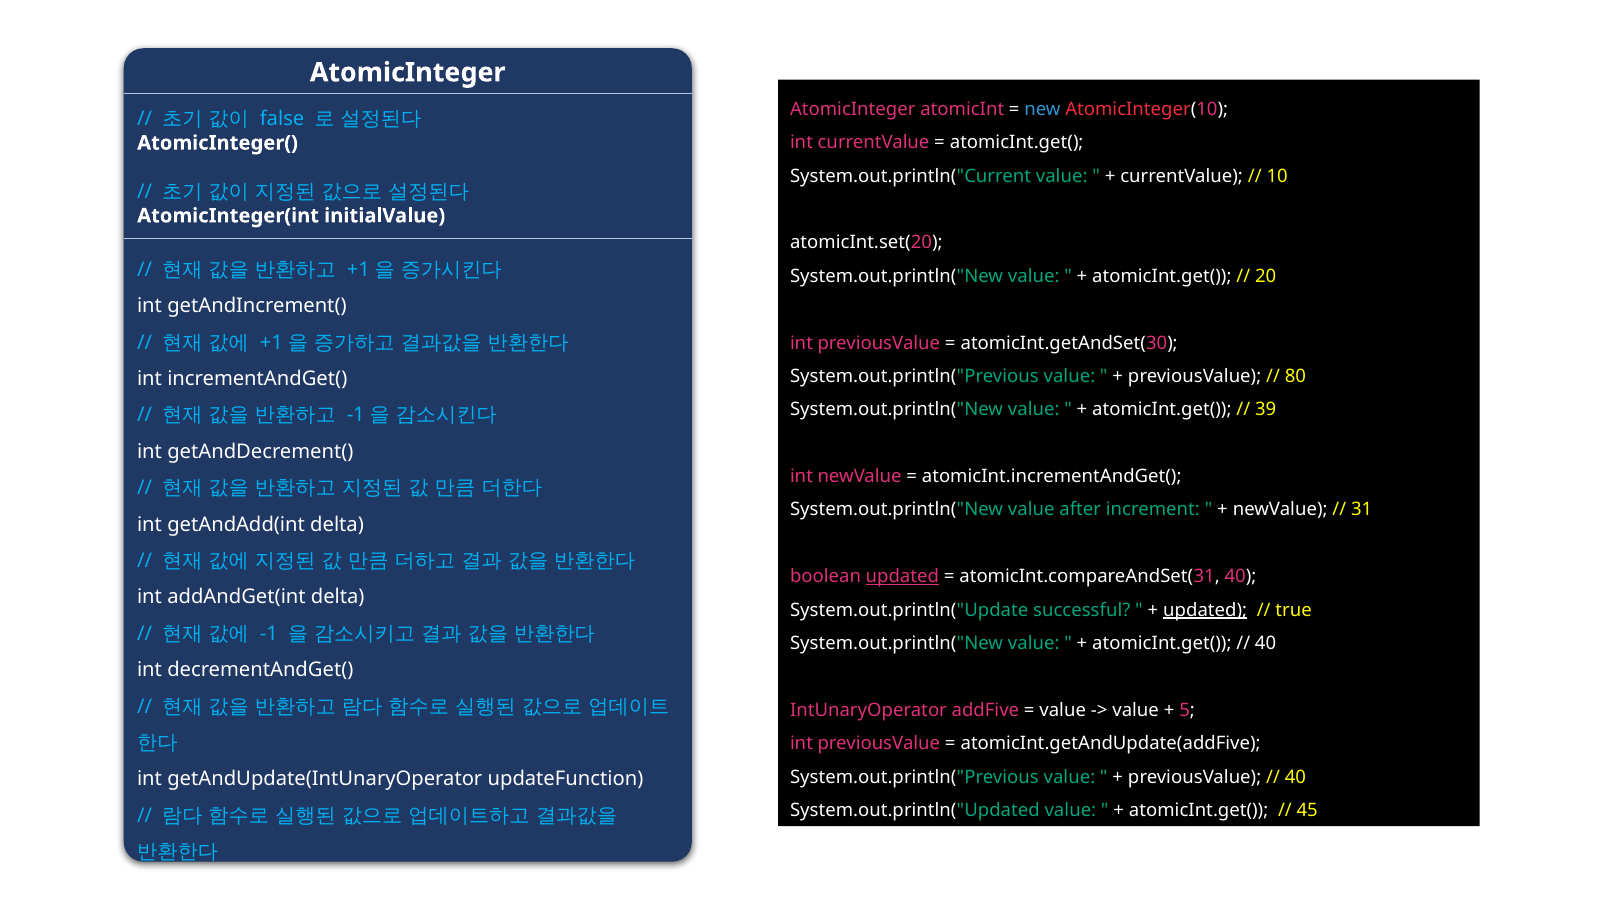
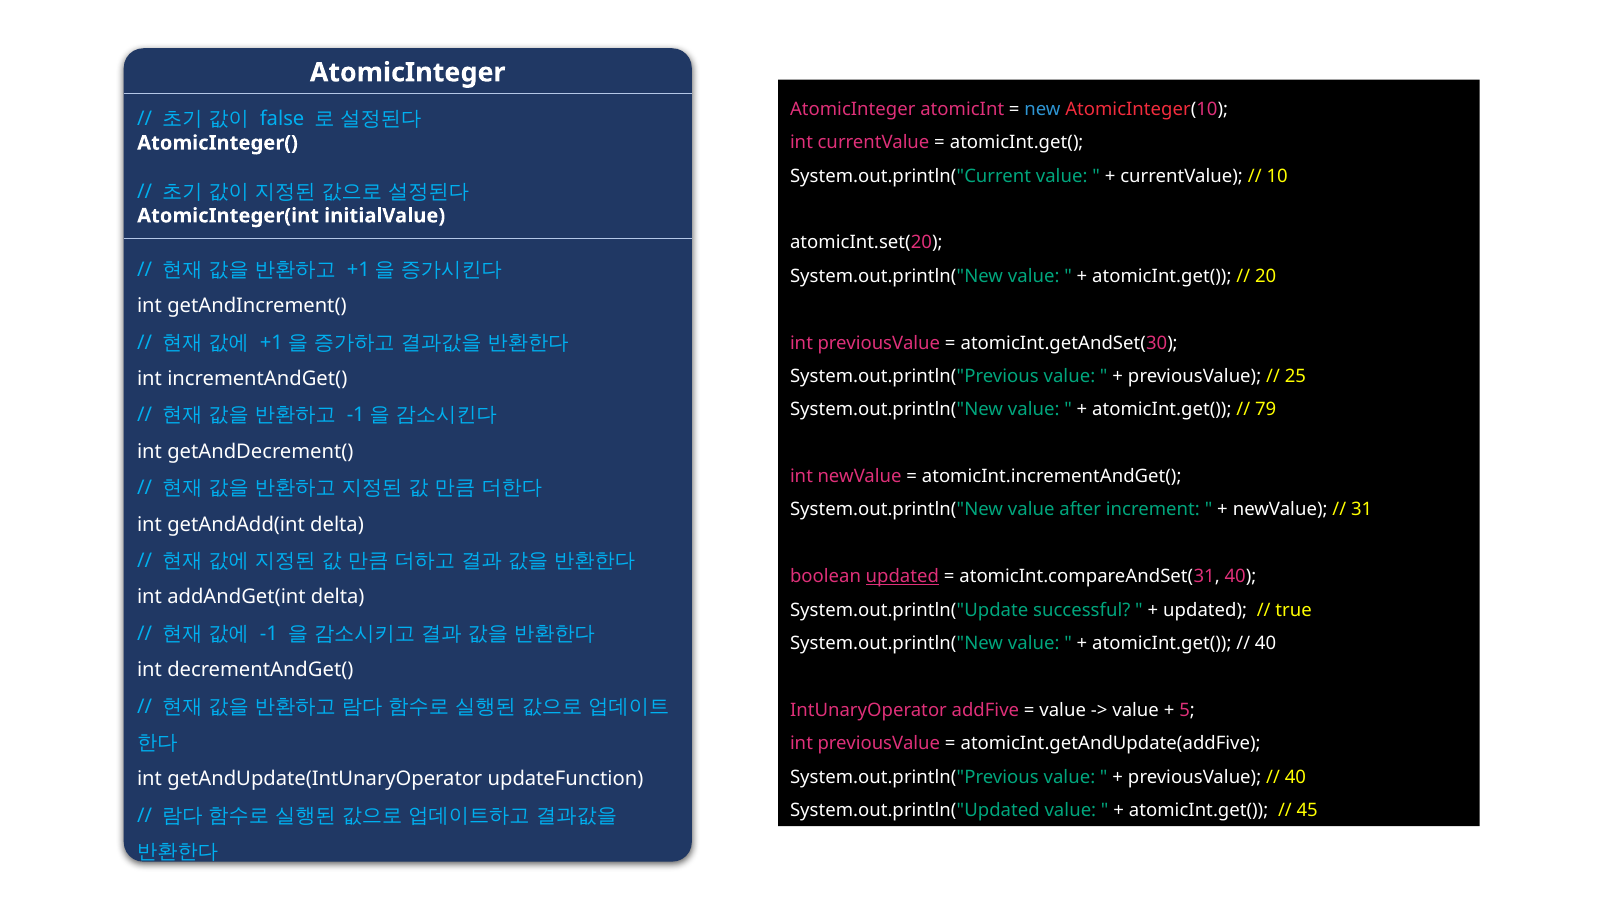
80: 80 -> 25
39: 39 -> 79
updated at (1205, 610) underline: present -> none
